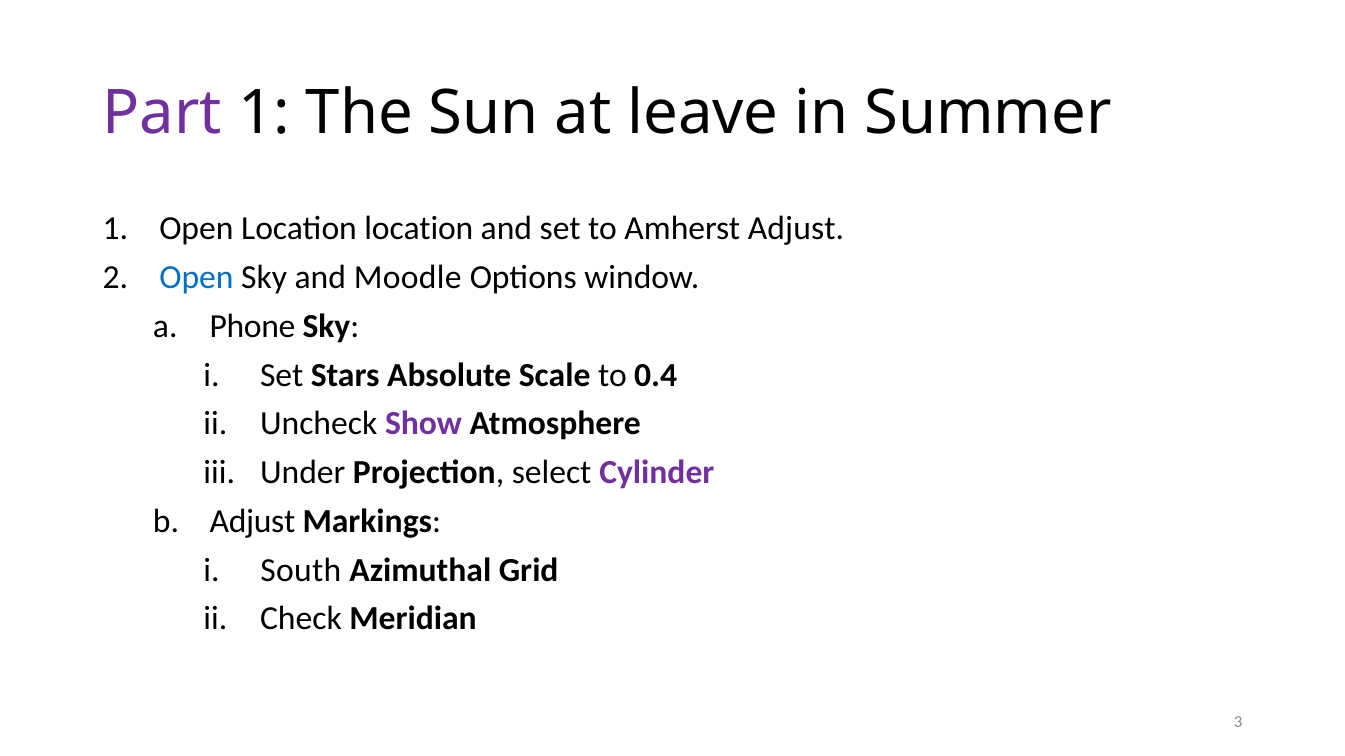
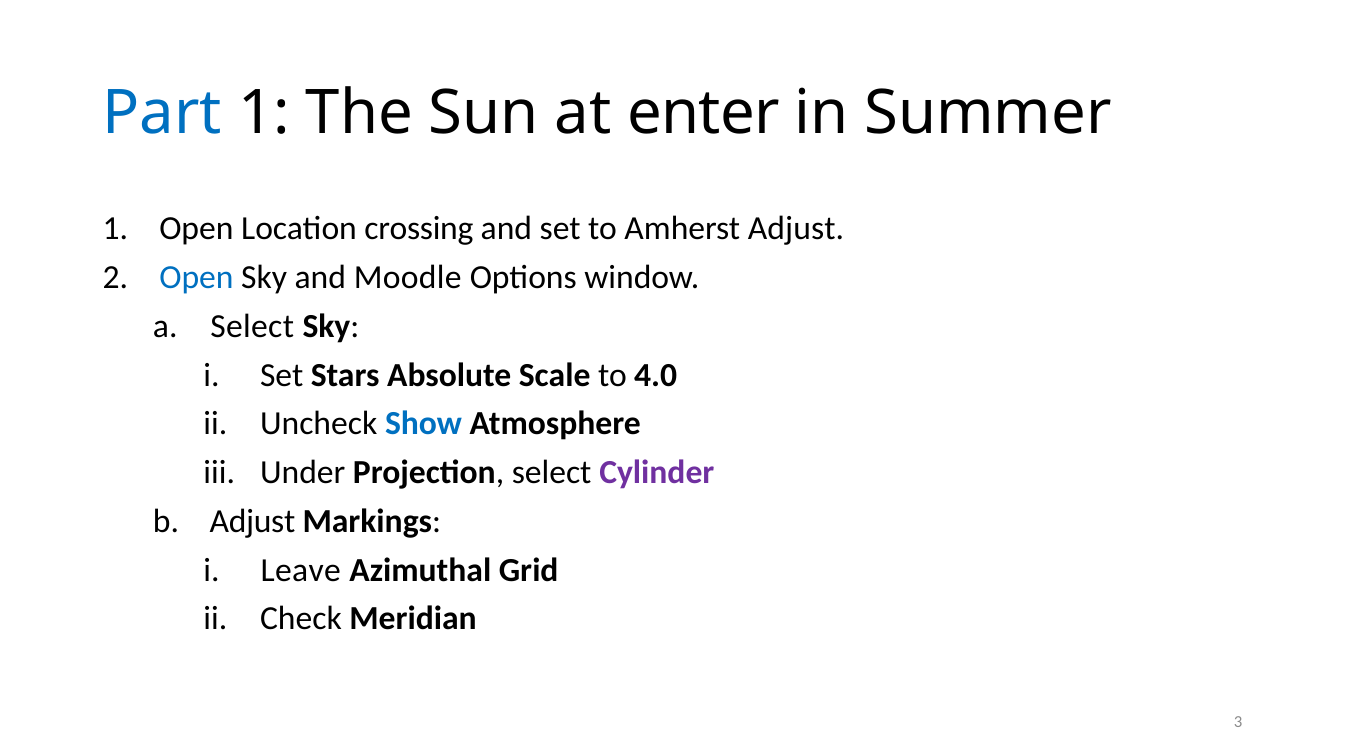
Part colour: purple -> blue
leave: leave -> enter
Location location: location -> crossing
Phone at (252, 327): Phone -> Select
0.4: 0.4 -> 4.0
Show colour: purple -> blue
South: South -> Leave
